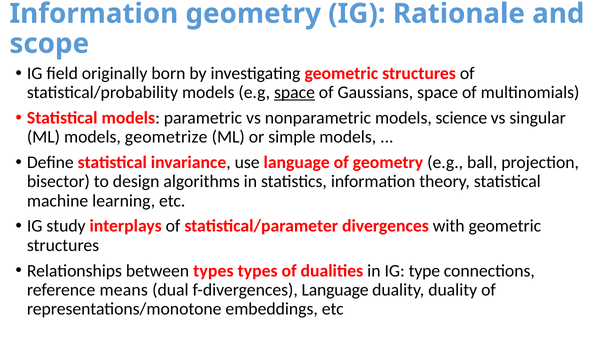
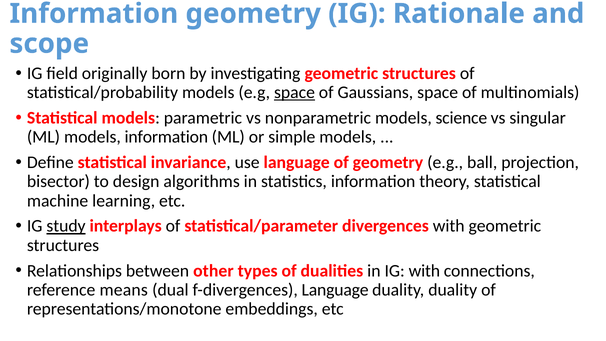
models geometrize: geometrize -> information
study underline: none -> present
between types: types -> other
IG type: type -> with
